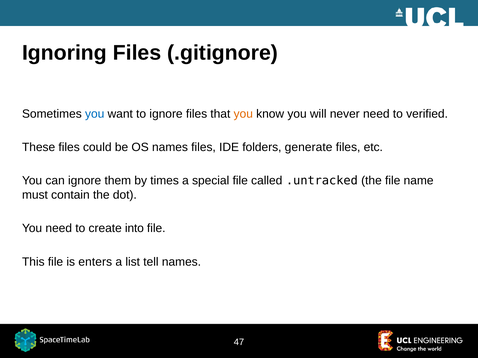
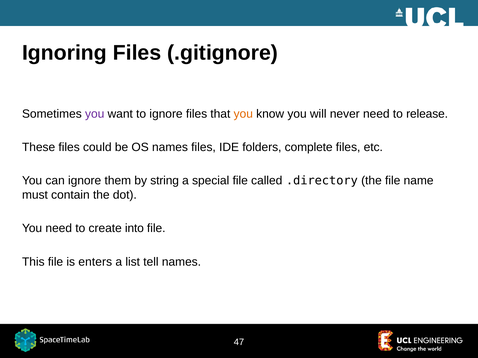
you at (95, 114) colour: blue -> purple
verified: verified -> release
generate: generate -> complete
times: times -> string
.untracked: .untracked -> .directory
